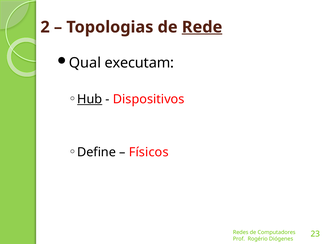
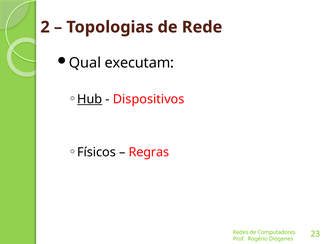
Rede underline: present -> none
Define: Define -> Físicos
Físicos: Físicos -> Regras
